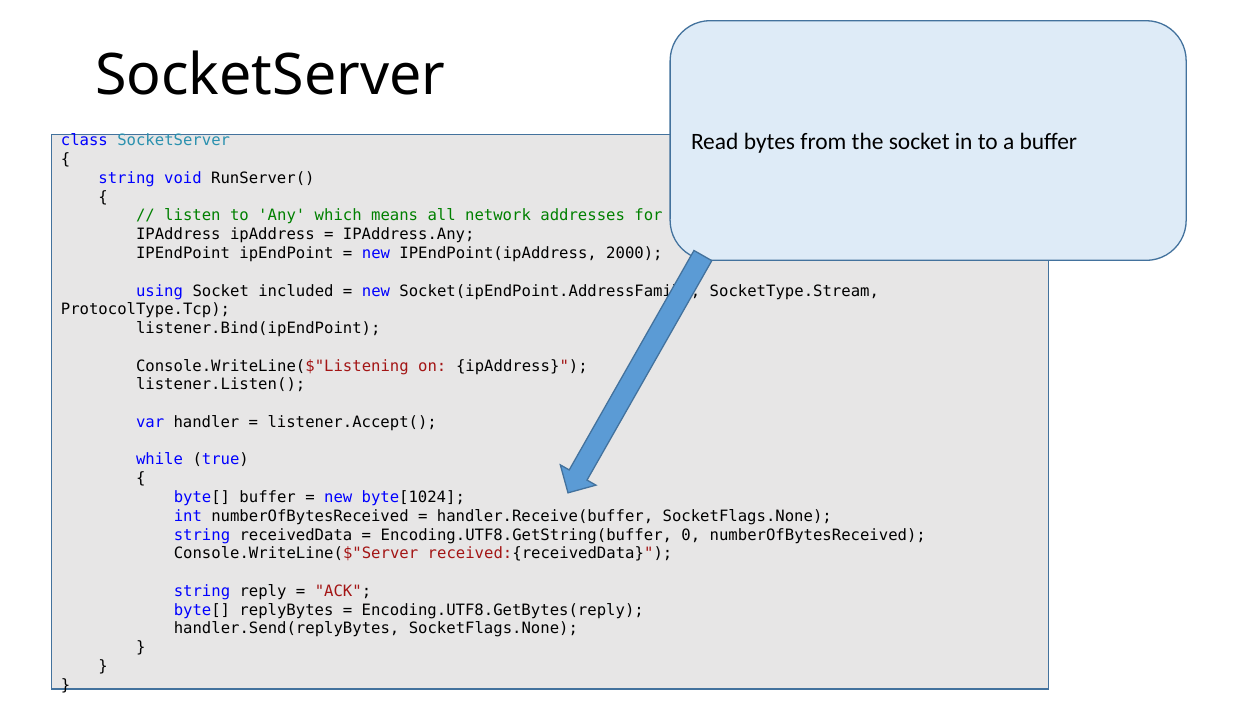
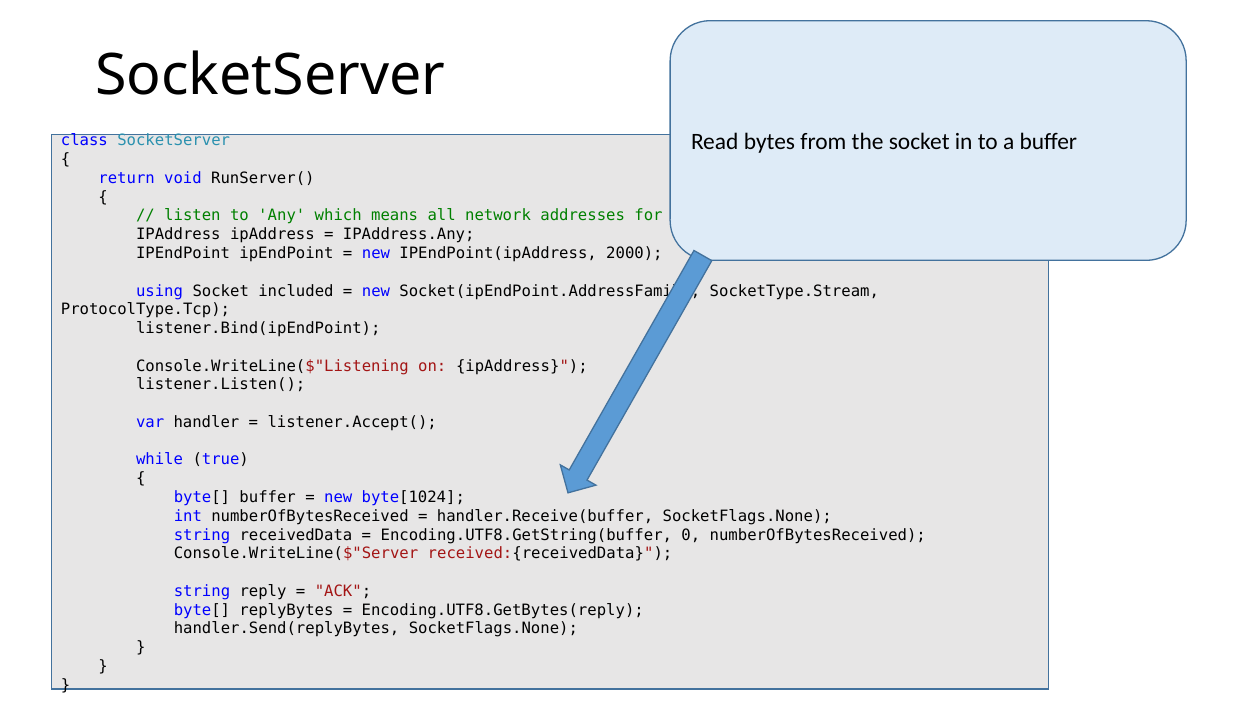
string at (127, 178): string -> return
